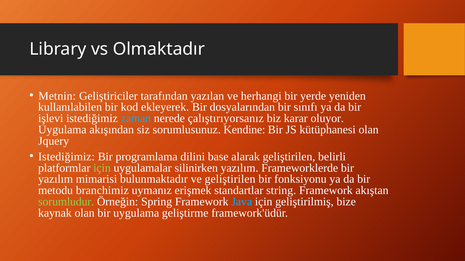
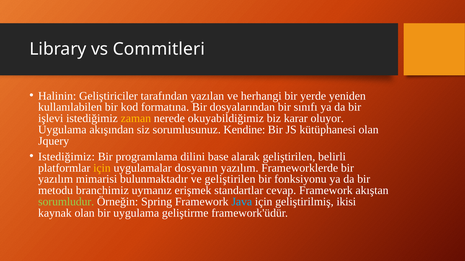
Olmaktadır: Olmaktadır -> Commitleri
Metnin: Metnin -> Halinin
ekleyerek: ekleyerek -> formatına
zaman colour: light blue -> yellow
çalıştırıyorsanız: çalıştırıyorsanız -> okuyabildiğimiz
için at (102, 168) colour: light green -> yellow
silinirken: silinirken -> dosyanın
string: string -> cevap
bize: bize -> ikisi
